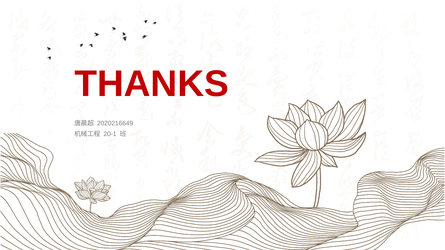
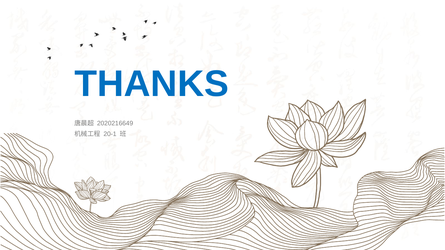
THANKS colour: red -> blue
